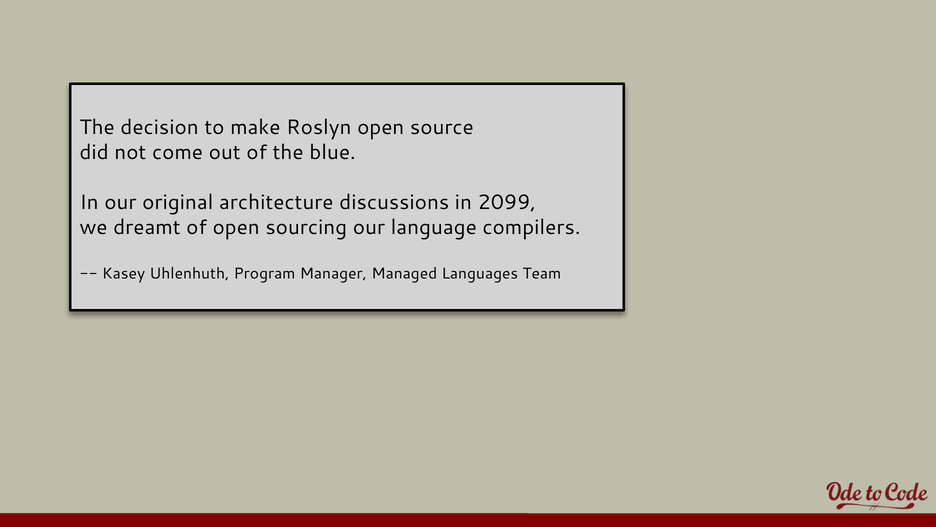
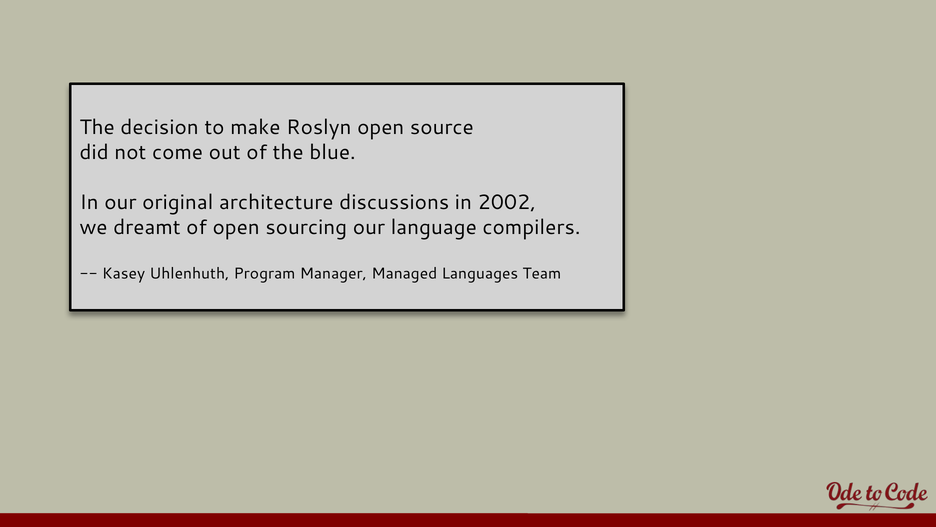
2099: 2099 -> 2002
